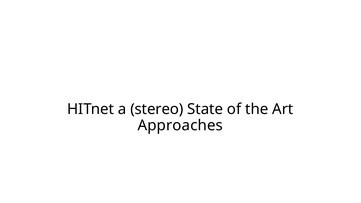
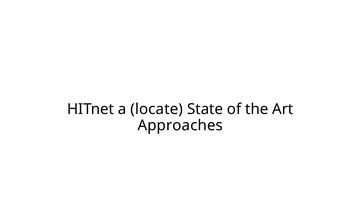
stereo: stereo -> locate
